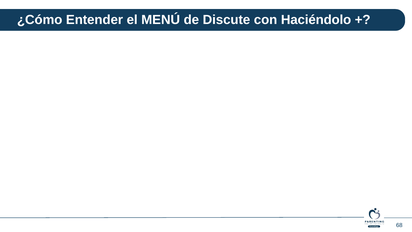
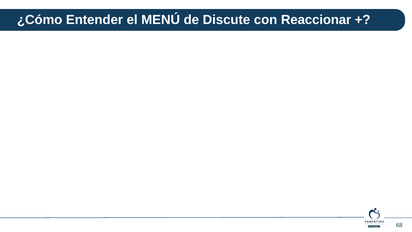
Haciéndolo: Haciéndolo -> Reaccionar
